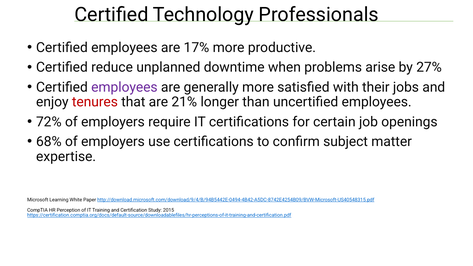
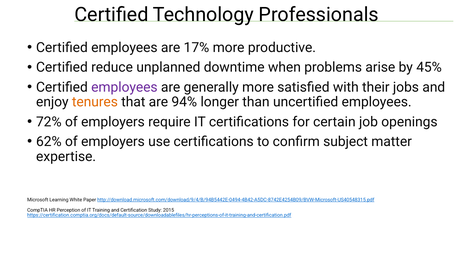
27%: 27% -> 45%
tenures colour: red -> orange
21%: 21% -> 94%
68%: 68% -> 62%
